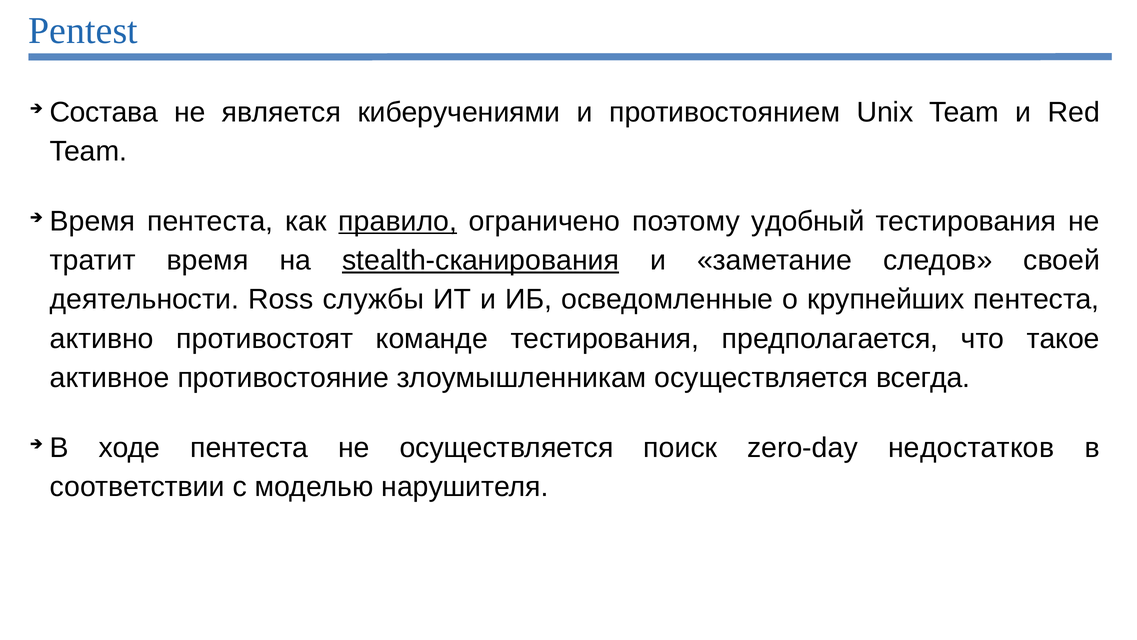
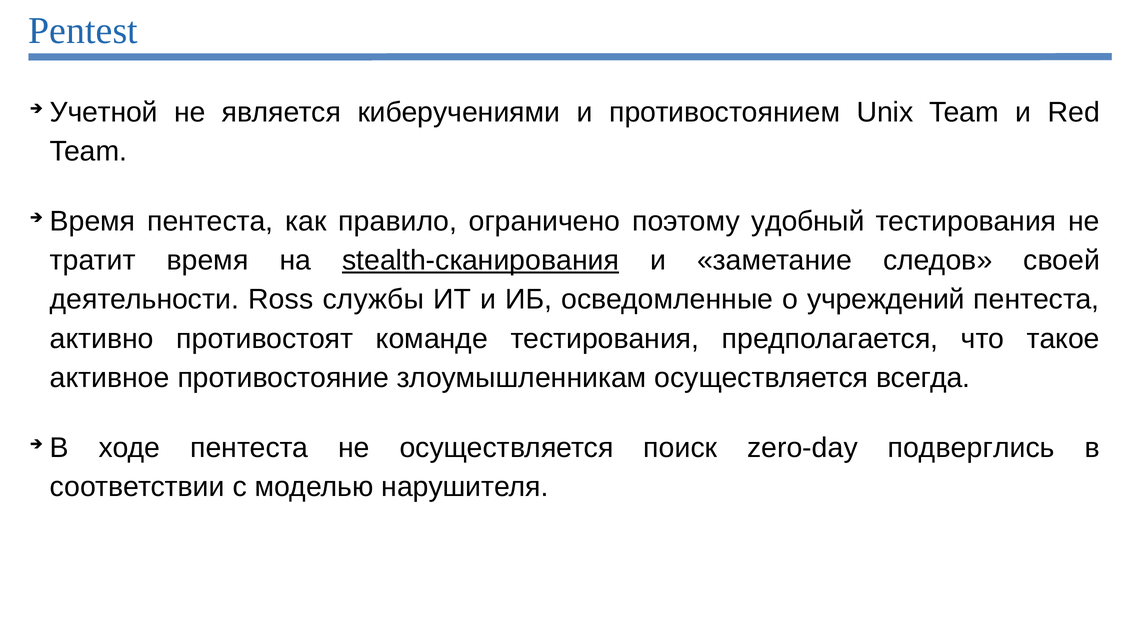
Состава: Состава -> Учетной
правило underline: present -> none
крупнейших: крупнейших -> учреждений
недостатков: недостатков -> подверглись
